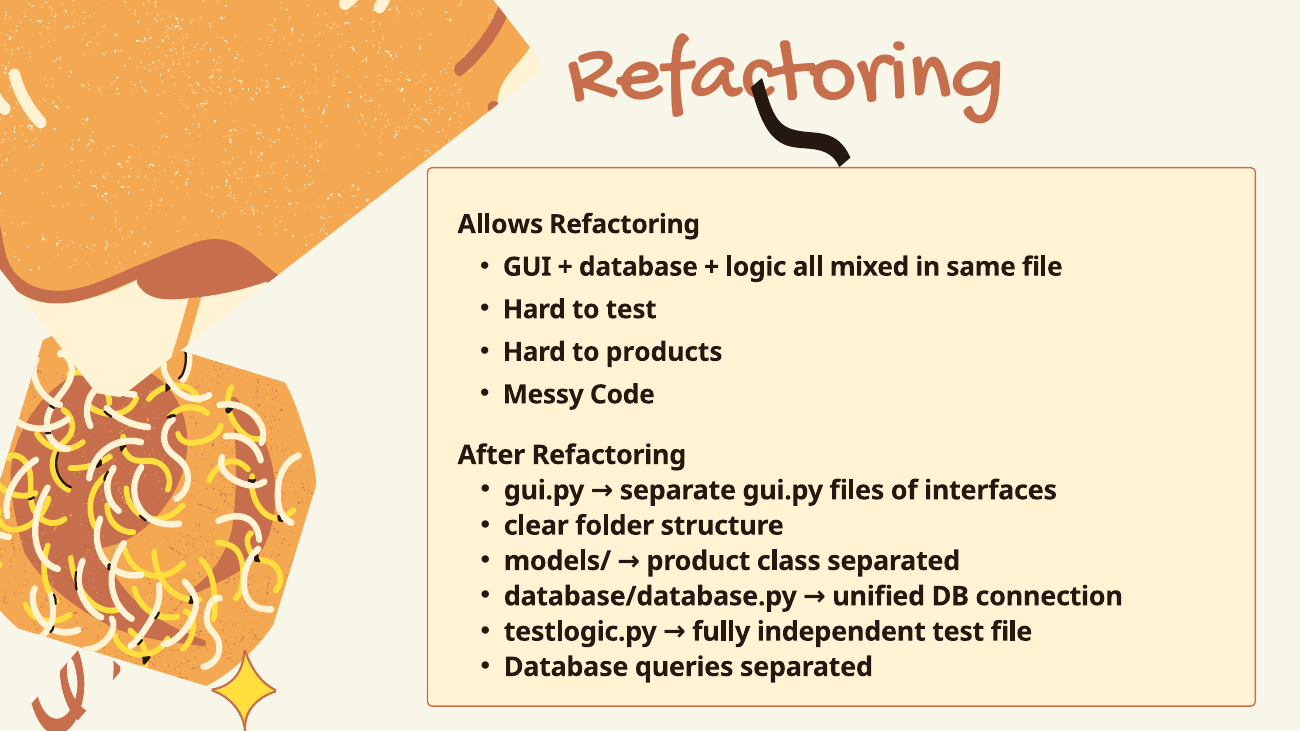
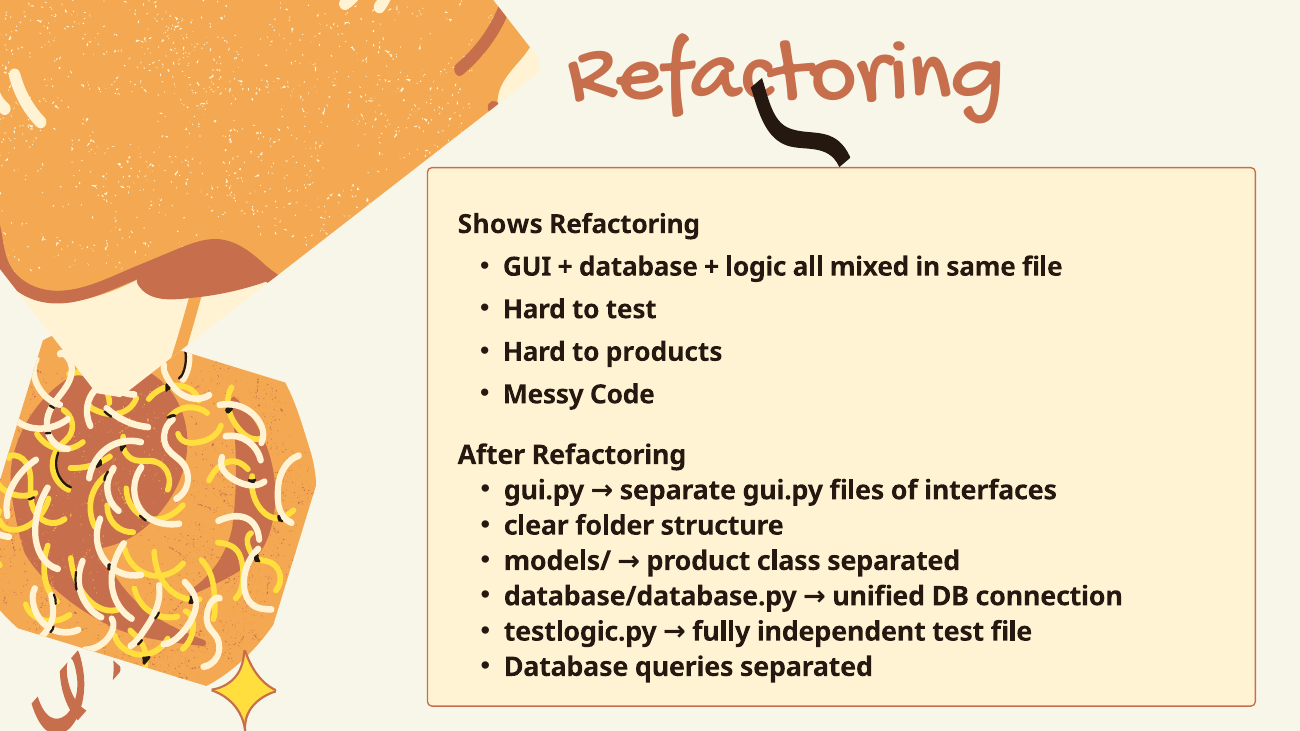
Allows: Allows -> Shows
